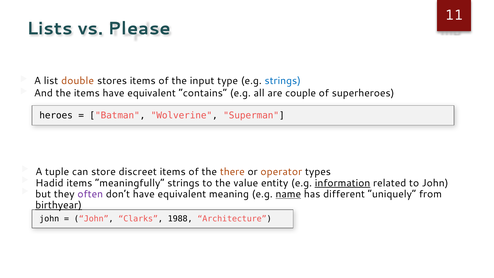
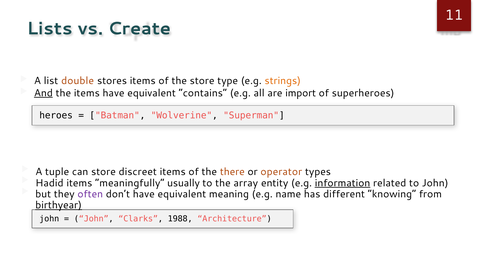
Please: Please -> Create
the input: input -> store
strings at (283, 81) colour: blue -> orange
And underline: none -> present
couple: couple -> import
meaningfully strings: strings -> usually
value: value -> array
name underline: present -> none
uniquely: uniquely -> knowing
